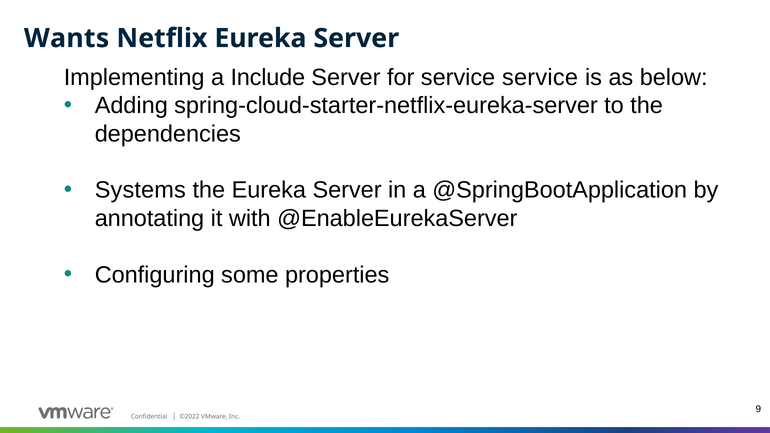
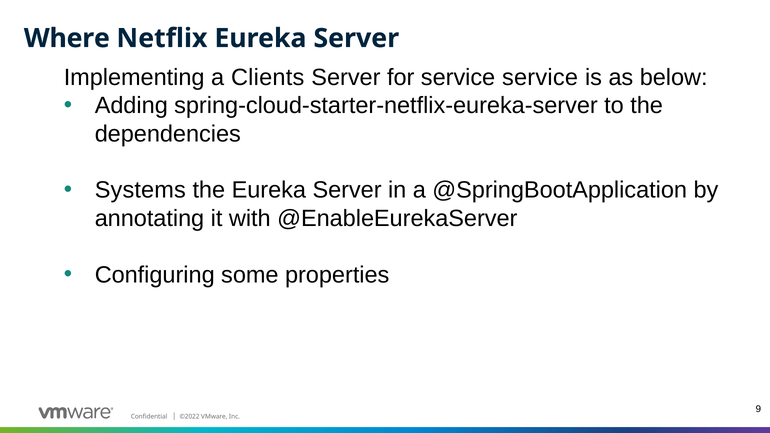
Wants: Wants -> Where
Include: Include -> Clients
